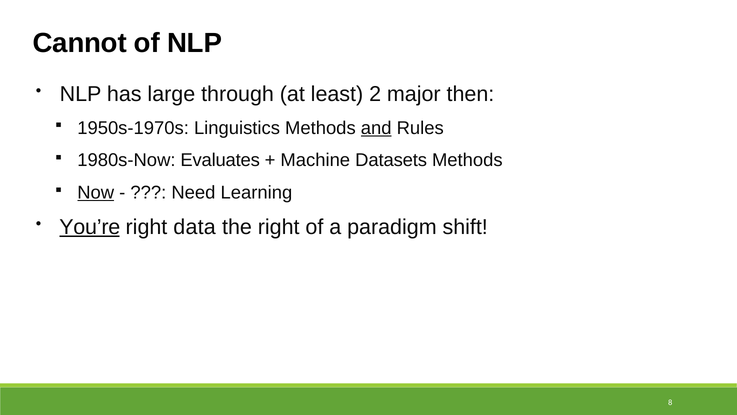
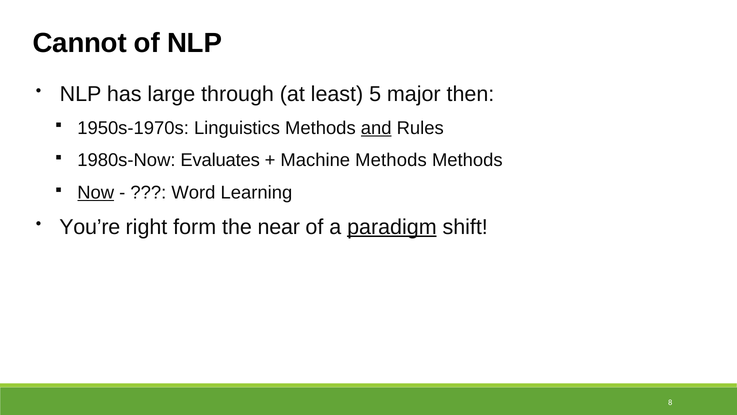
2: 2 -> 5
Machine Datasets: Datasets -> Methods
Need: Need -> Word
You’re underline: present -> none
data: data -> form
the right: right -> near
paradigm underline: none -> present
